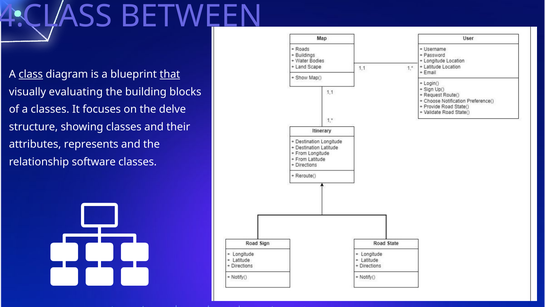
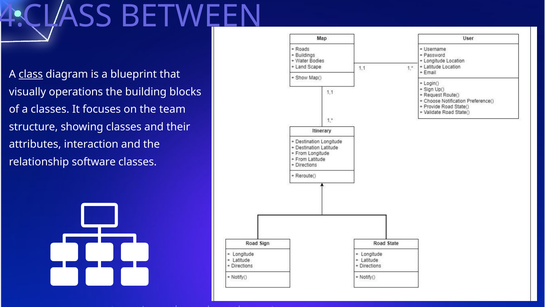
that underline: present -> none
evaluating: evaluating -> operations
delve: delve -> team
represents: represents -> interaction
